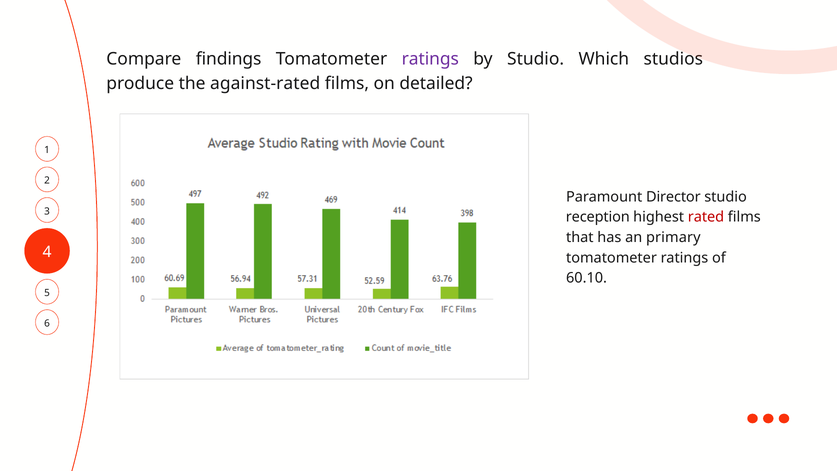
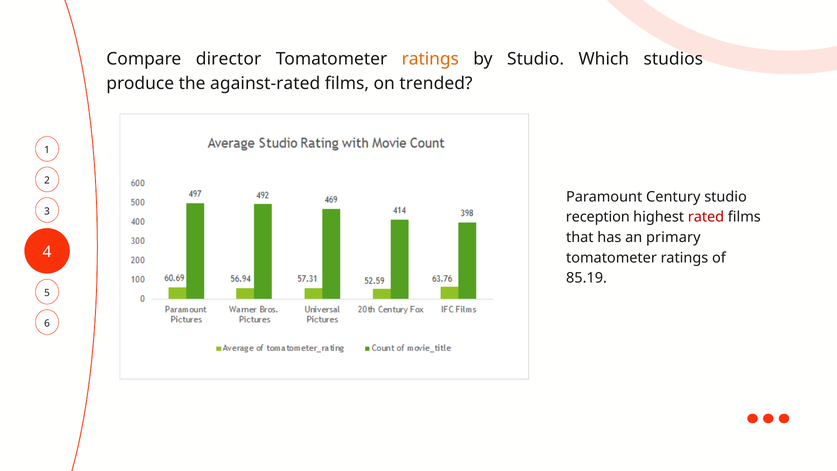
findings: findings -> director
ratings at (430, 59) colour: purple -> orange
detailed: detailed -> trended
Director: Director -> Century
60.10: 60.10 -> 85.19
